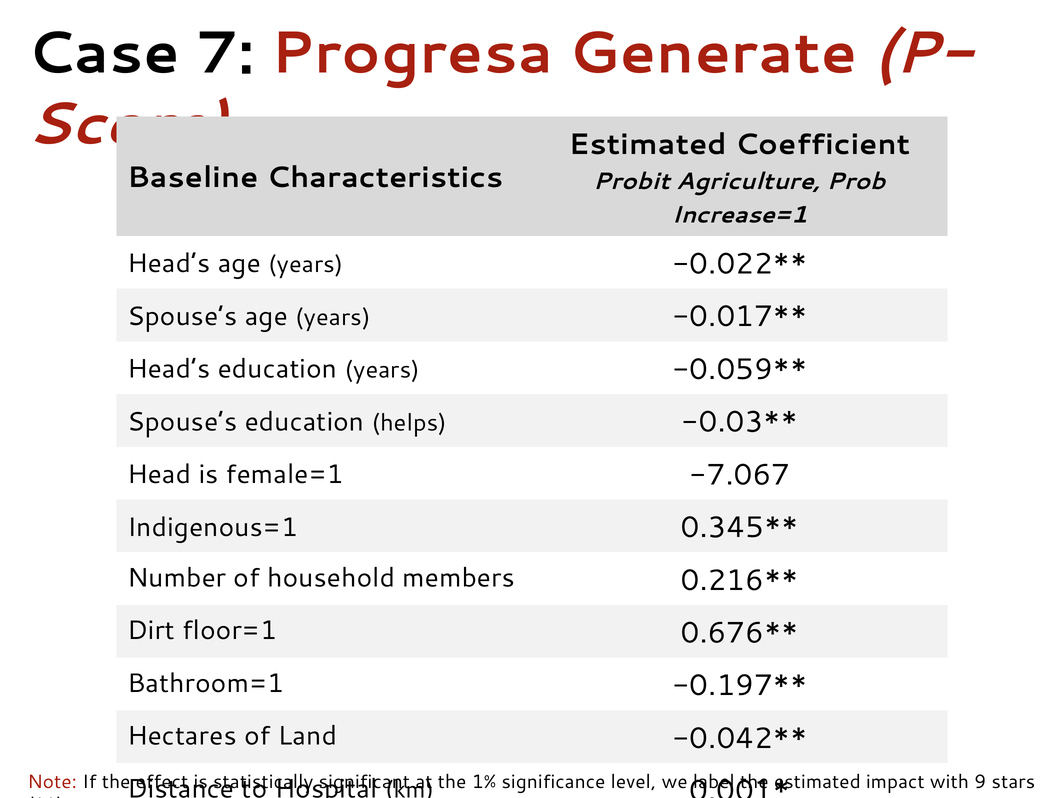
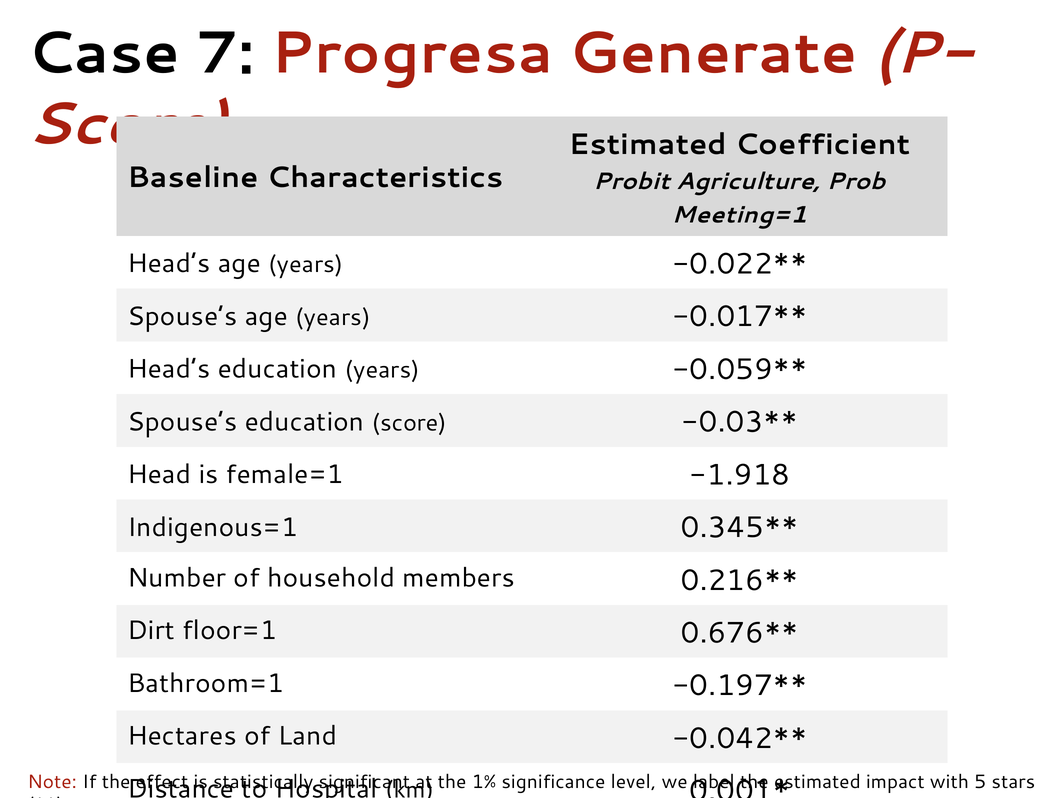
Increase=1: Increase=1 -> Meeting=1
education helps: helps -> score
-7.067: -7.067 -> -1.918
9: 9 -> 5
